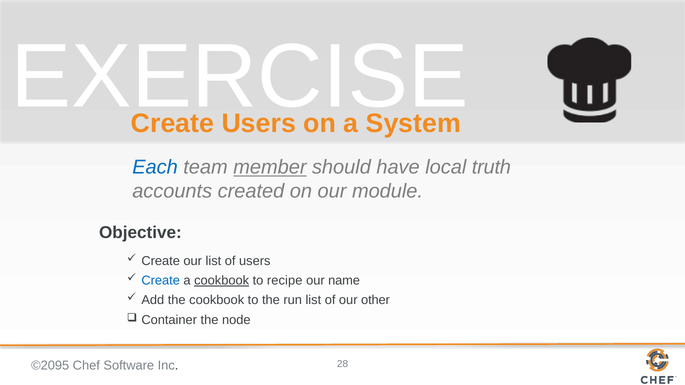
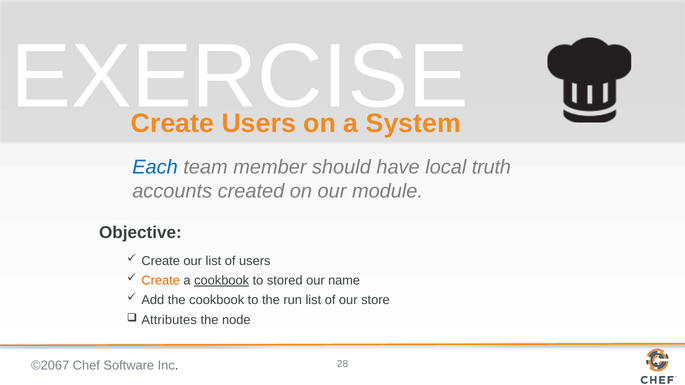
member underline: present -> none
Create at (161, 281) colour: blue -> orange
recipe: recipe -> stored
other: other -> store
Container: Container -> Attributes
©2095: ©2095 -> ©2067
